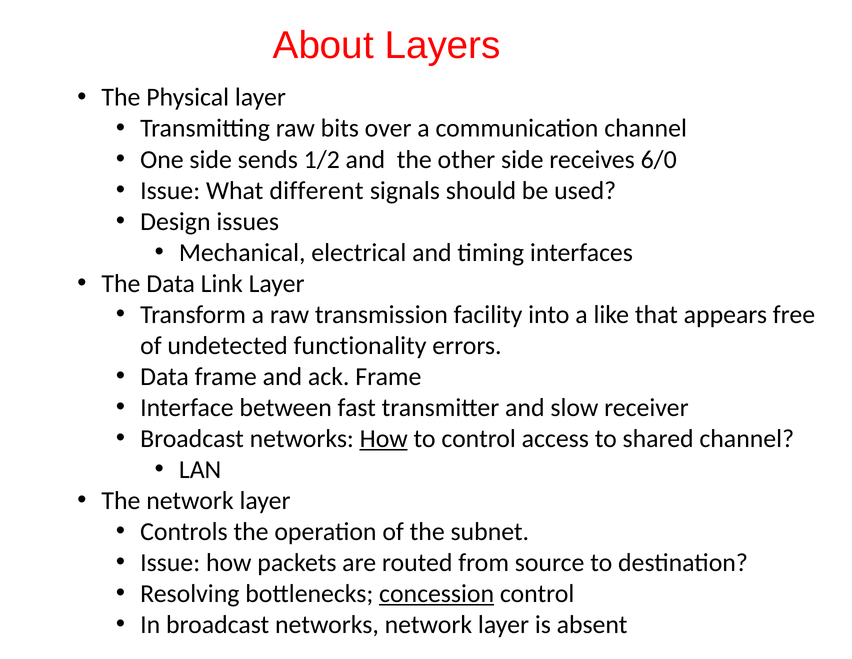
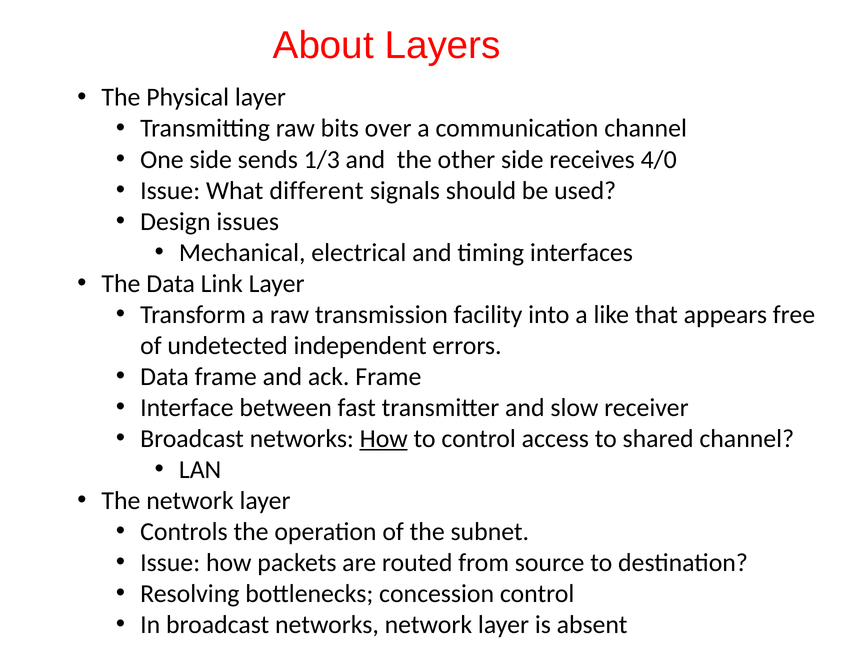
1/2: 1/2 -> 1/3
6/0: 6/0 -> 4/0
functionality: functionality -> independent
concession underline: present -> none
